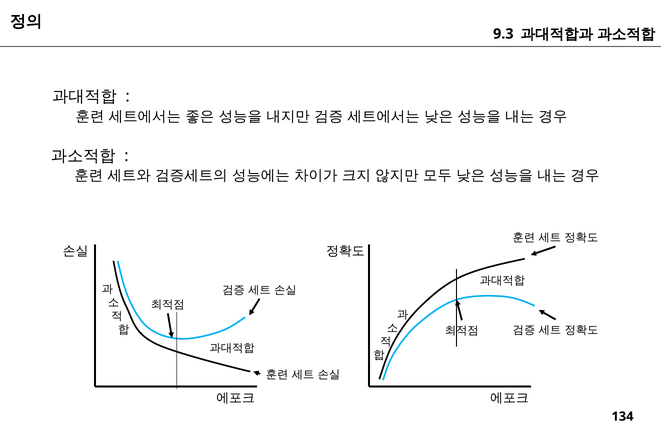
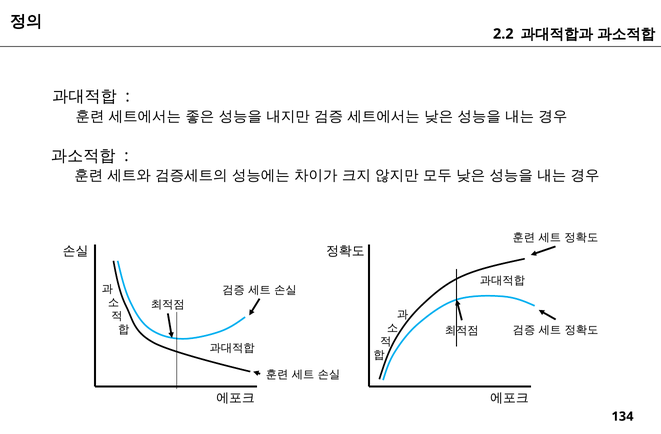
9.3: 9.3 -> 2.2
